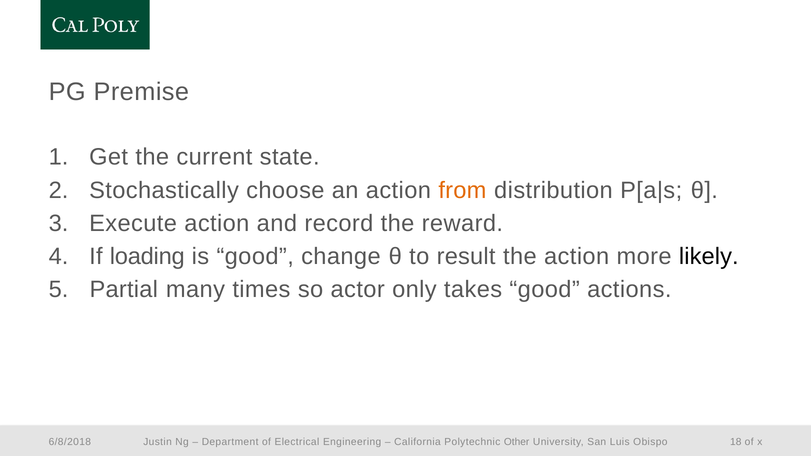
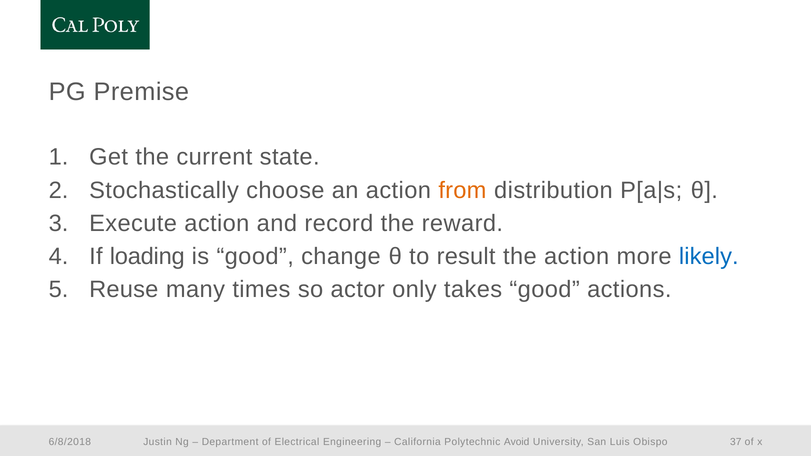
likely colour: black -> blue
Partial: Partial -> Reuse
Other: Other -> Avoid
18: 18 -> 37
